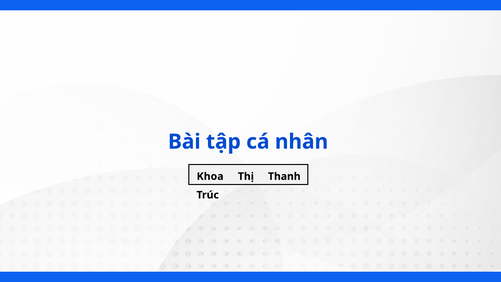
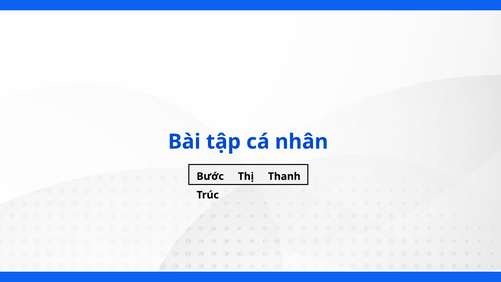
Khoa: Khoa -> Bước
